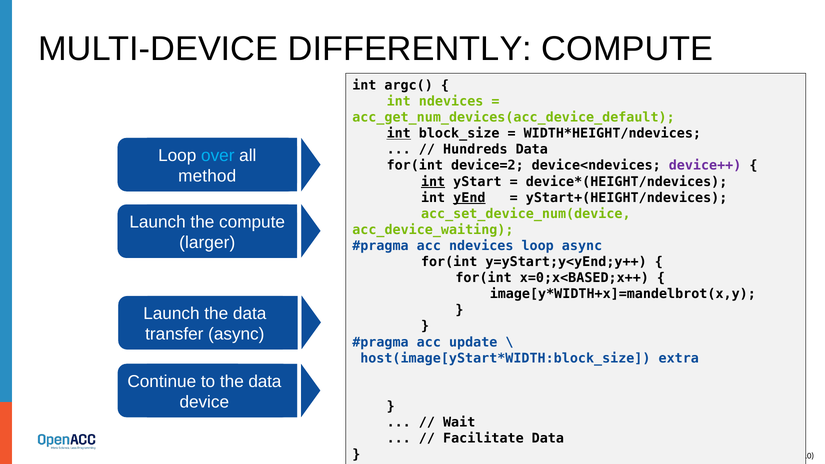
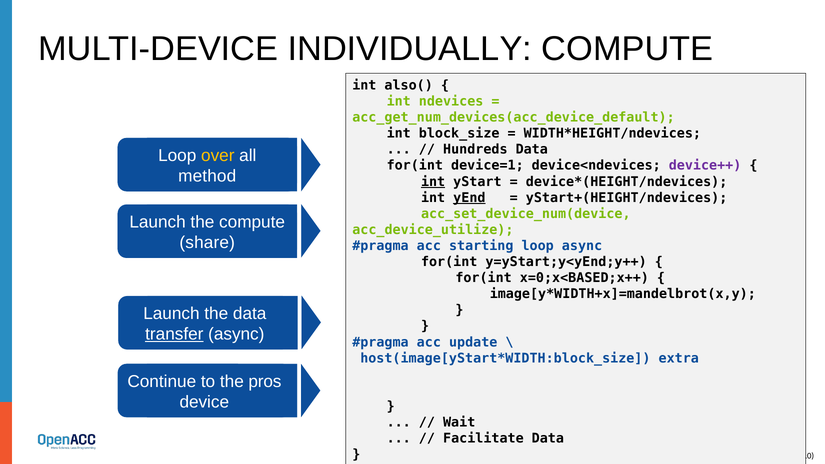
DIFFERENTLY: DIFFERENTLY -> INDIVIDUALLY
argc(: argc( -> also(
int at (399, 133) underline: present -> none
over colour: light blue -> yellow
device=2: device=2 -> device=1
acc_device_waiting: acc_device_waiting -> acc_device_utilize
larger: larger -> share
acc ndevices: ndevices -> starting
transfer underline: none -> present
to the data: data -> pros
